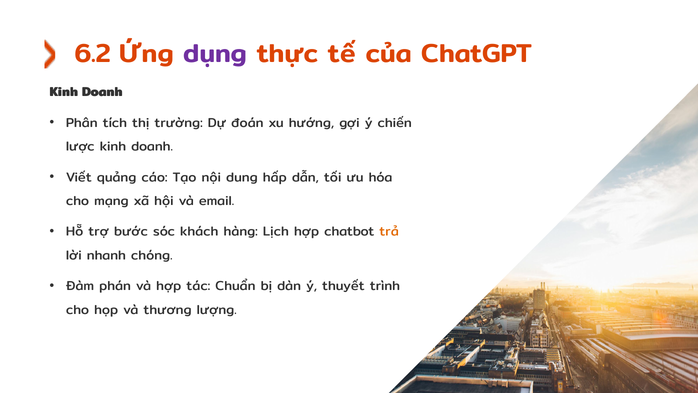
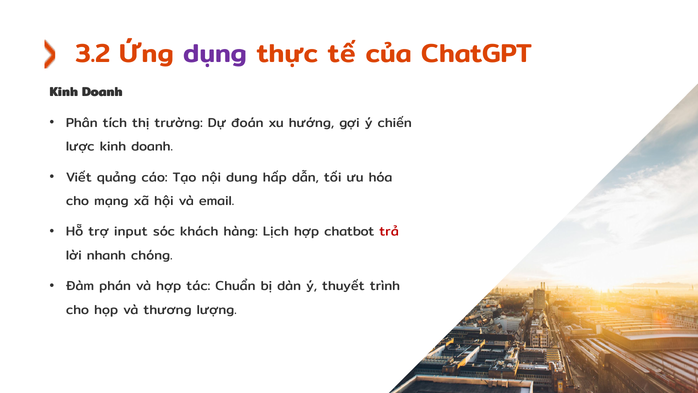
6.2: 6.2 -> 3.2
bước: bước -> input
trả colour: orange -> red
